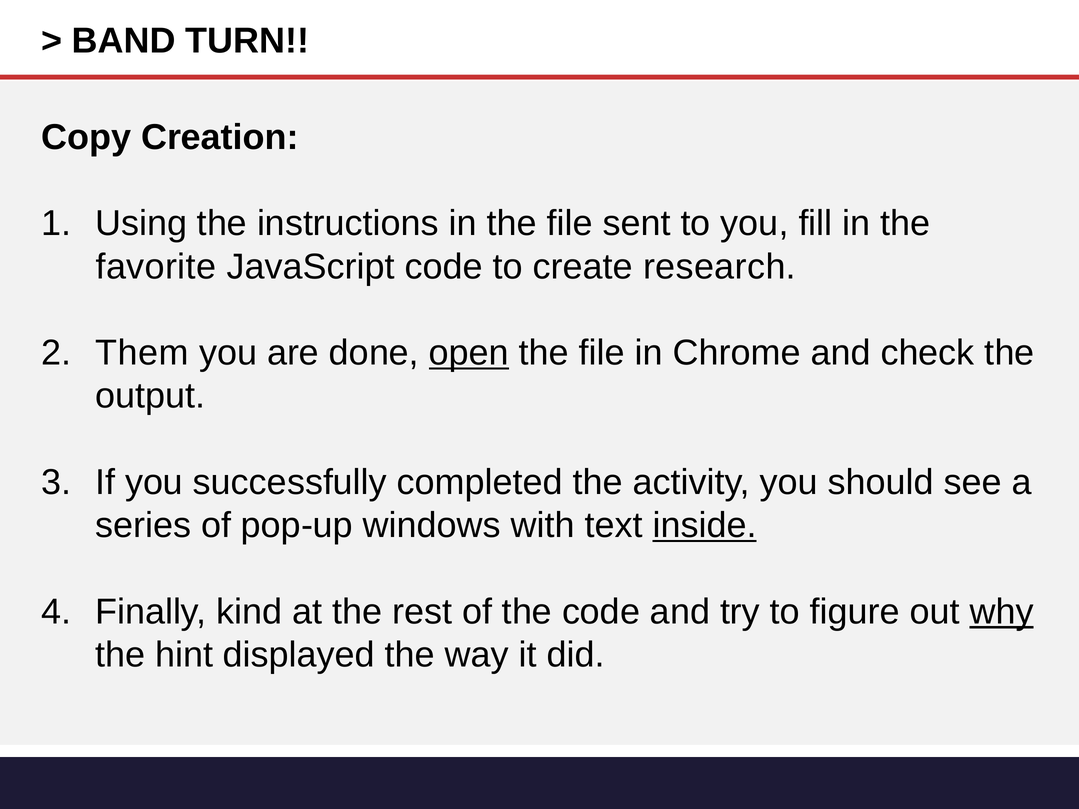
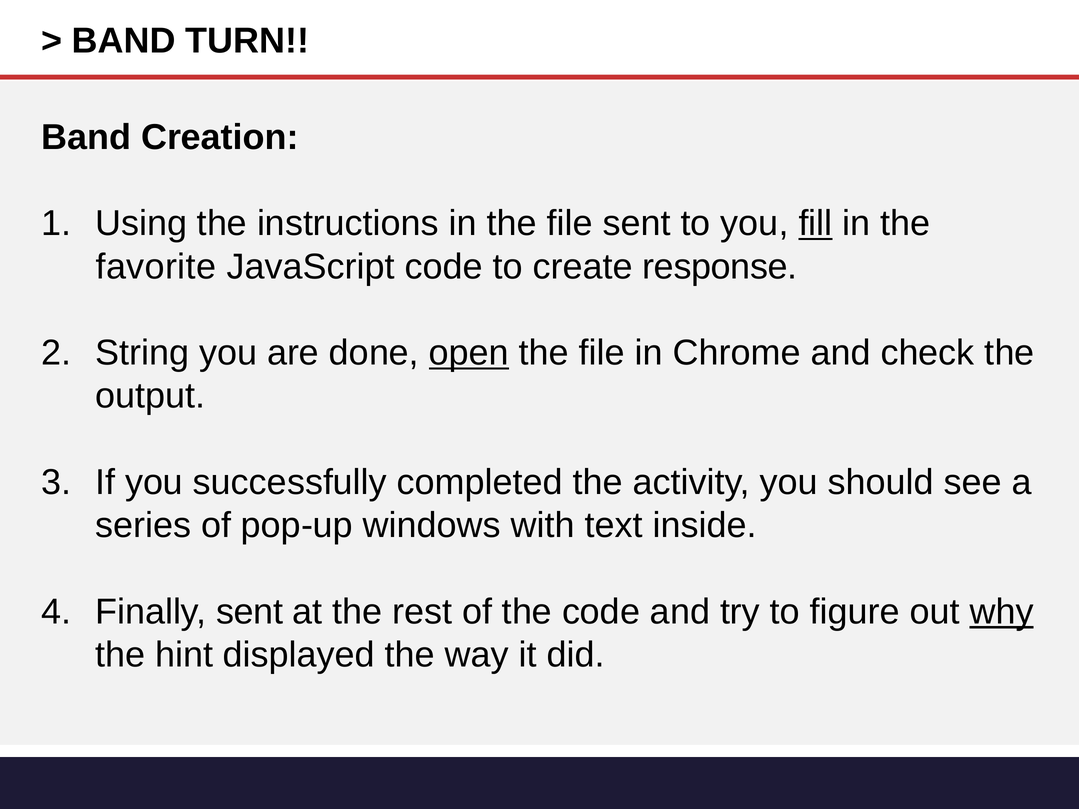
Copy at (86, 137): Copy -> Band
fill underline: none -> present
research: research -> response
Them: Them -> String
inside underline: present -> none
Finally kind: kind -> sent
